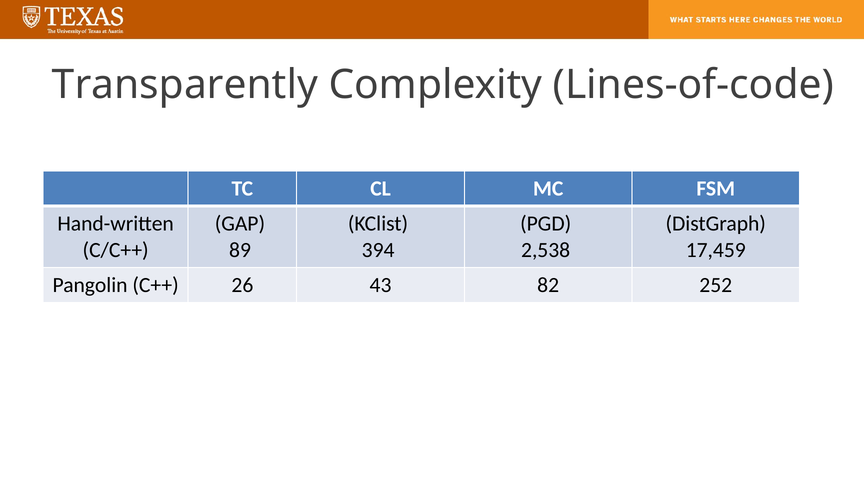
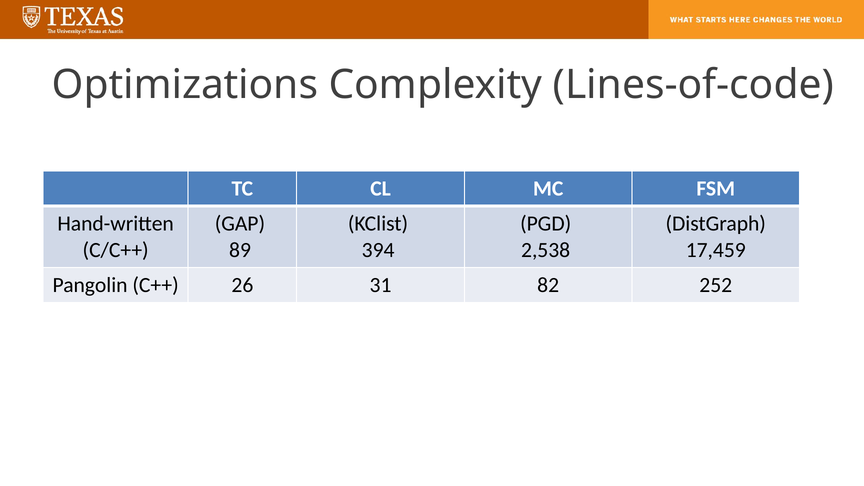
Transparently: Transparently -> Optimizations
43: 43 -> 31
